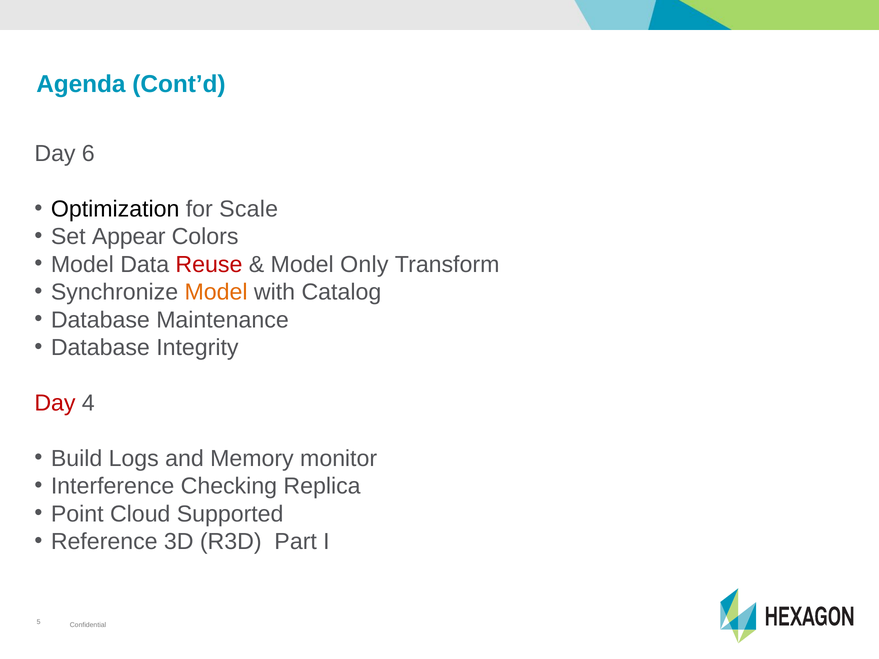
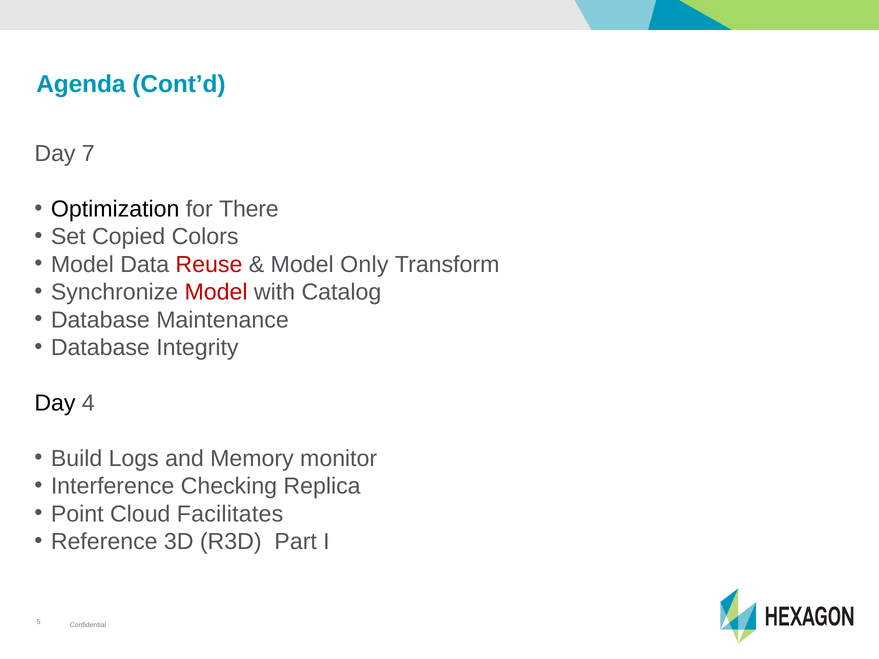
6: 6 -> 7
Scale: Scale -> There
Appear: Appear -> Copied
Model at (216, 292) colour: orange -> red
Day at (55, 403) colour: red -> black
Supported: Supported -> Facilitates
